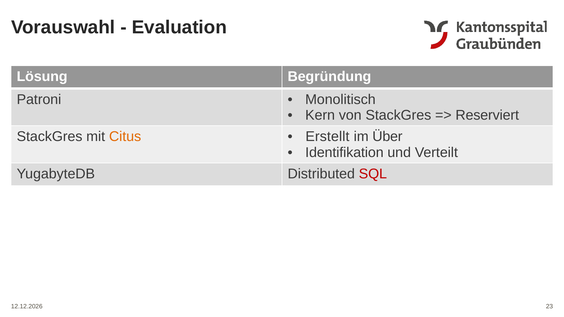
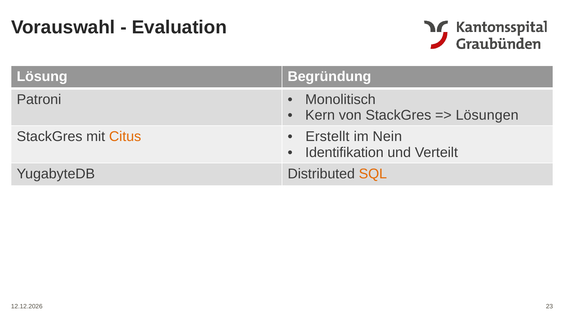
Reserviert: Reserviert -> Lösungen
Über: Über -> Nein
SQL colour: red -> orange
